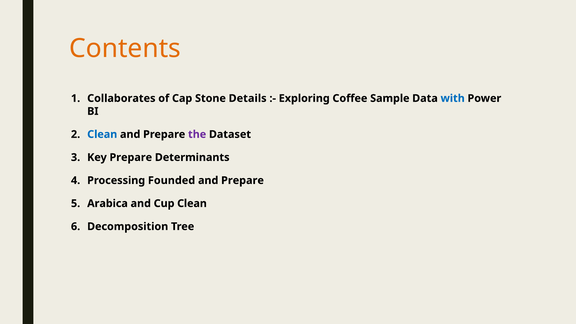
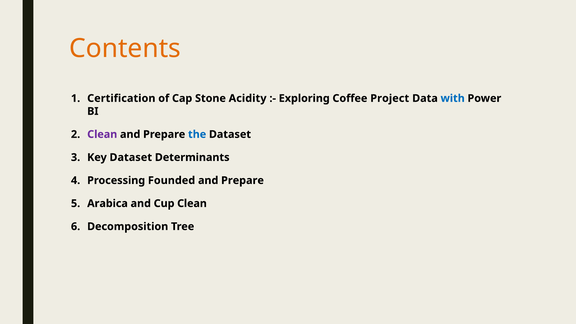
Collaborates: Collaborates -> Certification
Details: Details -> Acidity
Sample: Sample -> Project
Clean at (102, 134) colour: blue -> purple
the colour: purple -> blue
Key Prepare: Prepare -> Dataset
